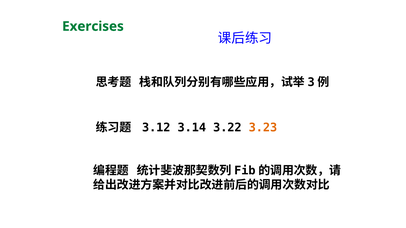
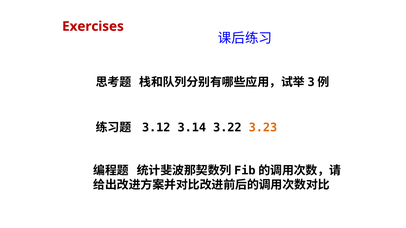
Exercises colour: green -> red
